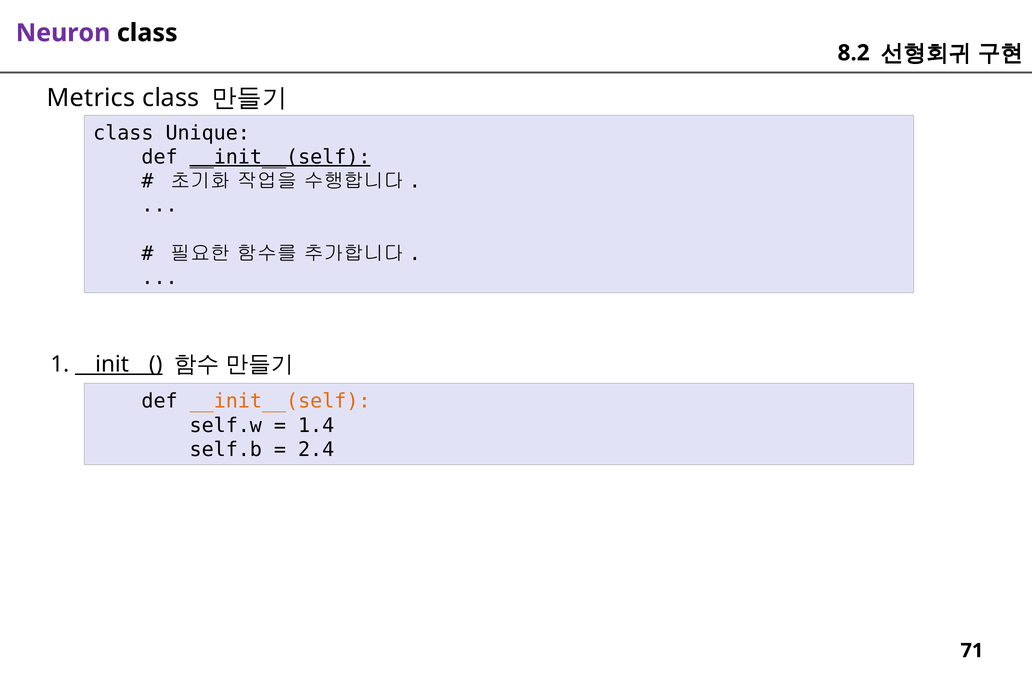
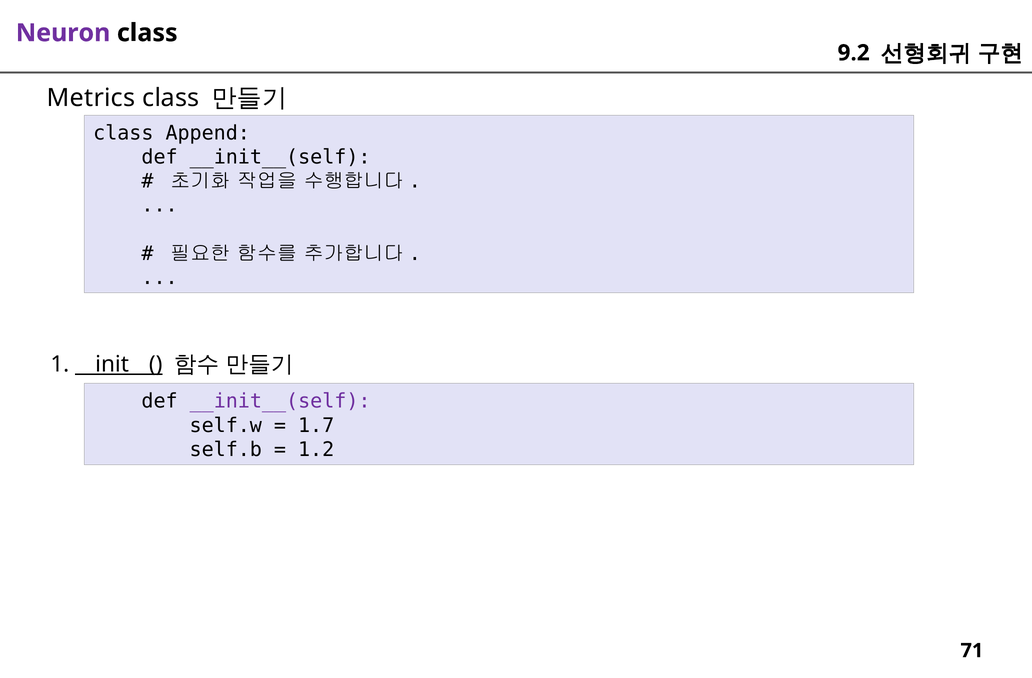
8.2: 8.2 -> 9.2
Unique: Unique -> Append
__init__(self at (280, 157) underline: present -> none
__init__(self at (280, 401) colour: orange -> purple
1.4: 1.4 -> 1.7
2.4: 2.4 -> 1.2
